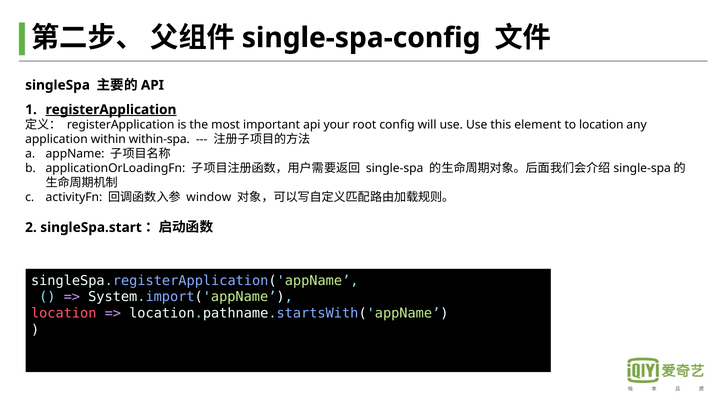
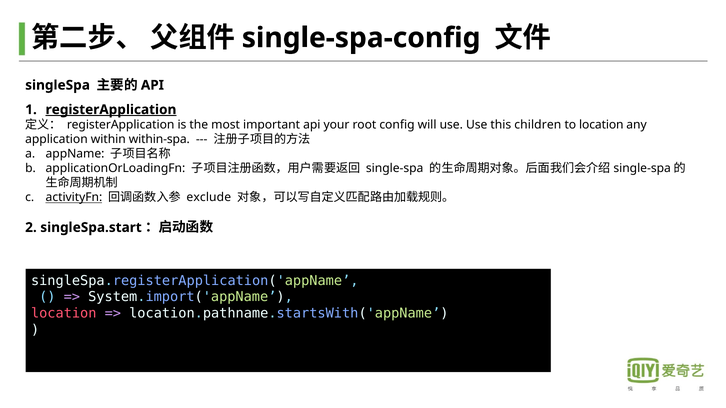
element: element -> children
activityFn underline: none -> present
window: window -> exclude
